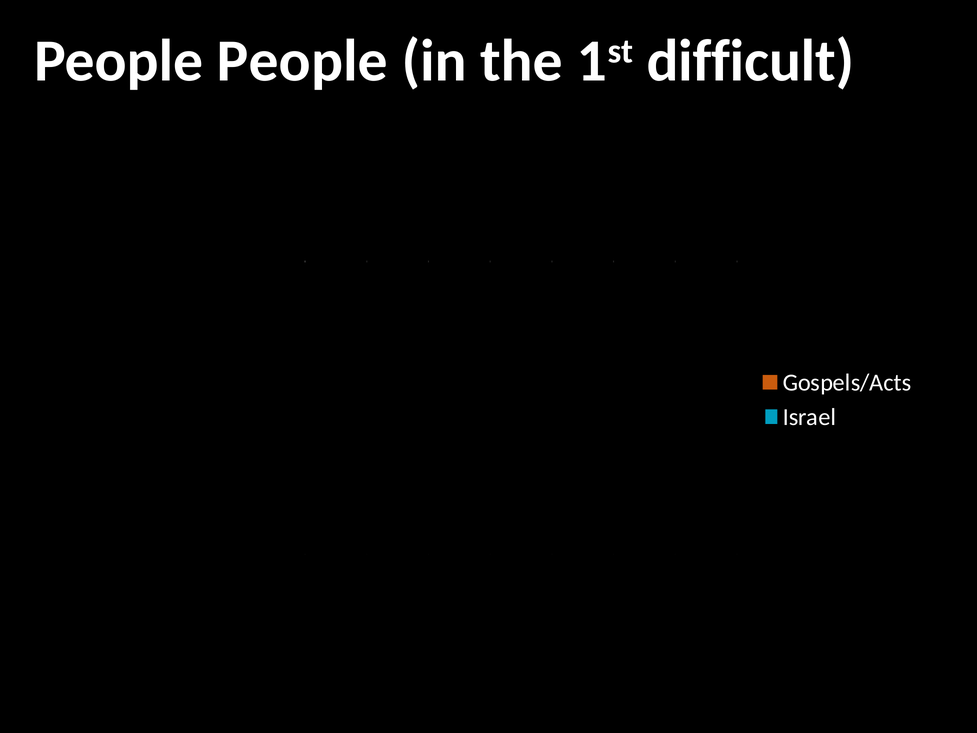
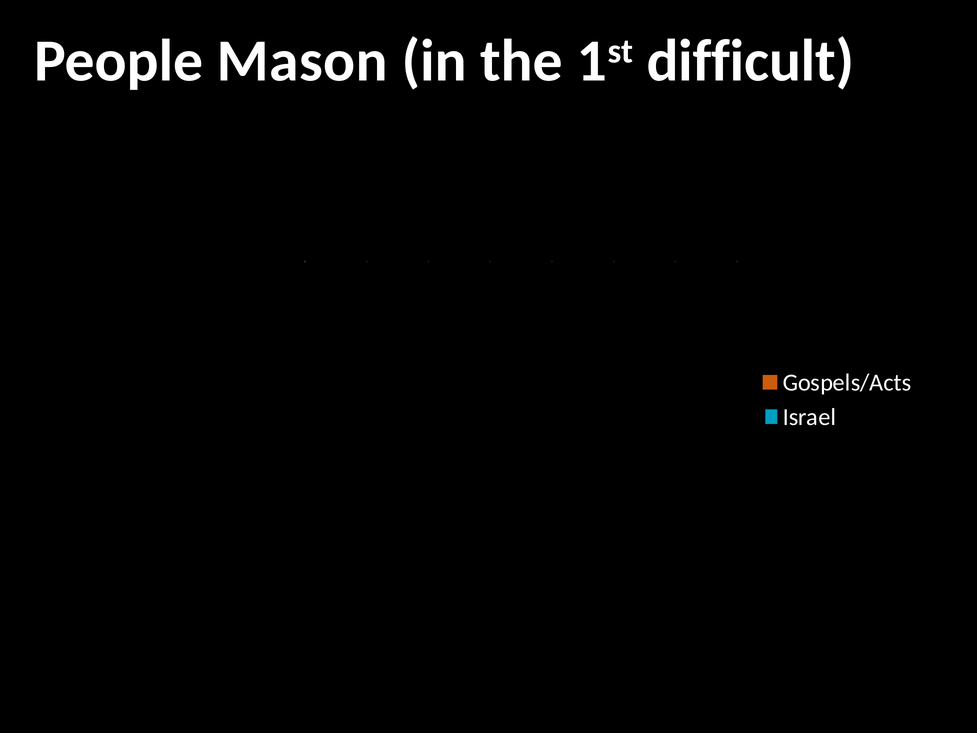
People People: People -> Mason
